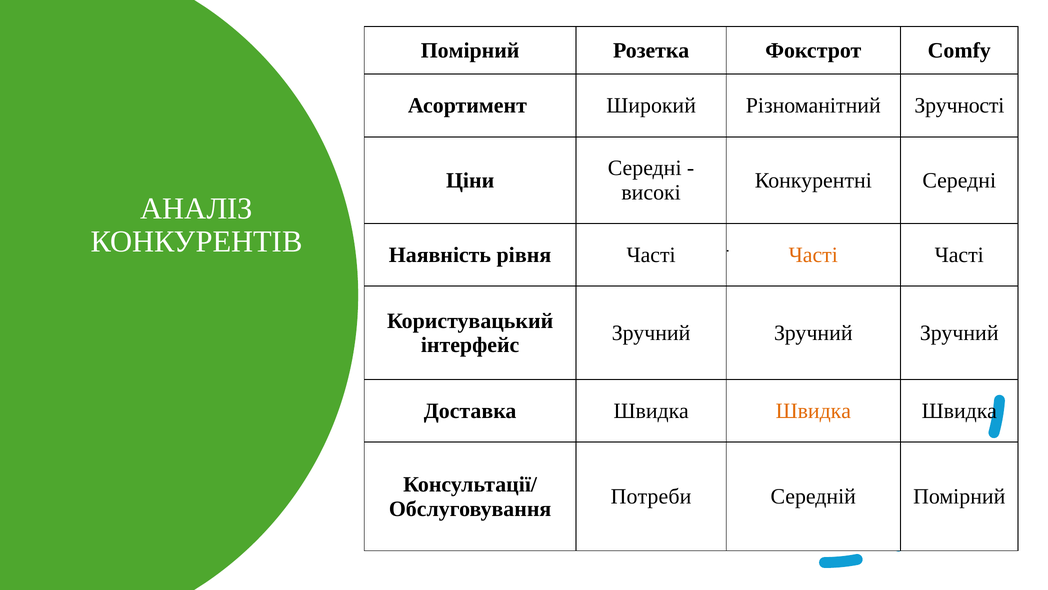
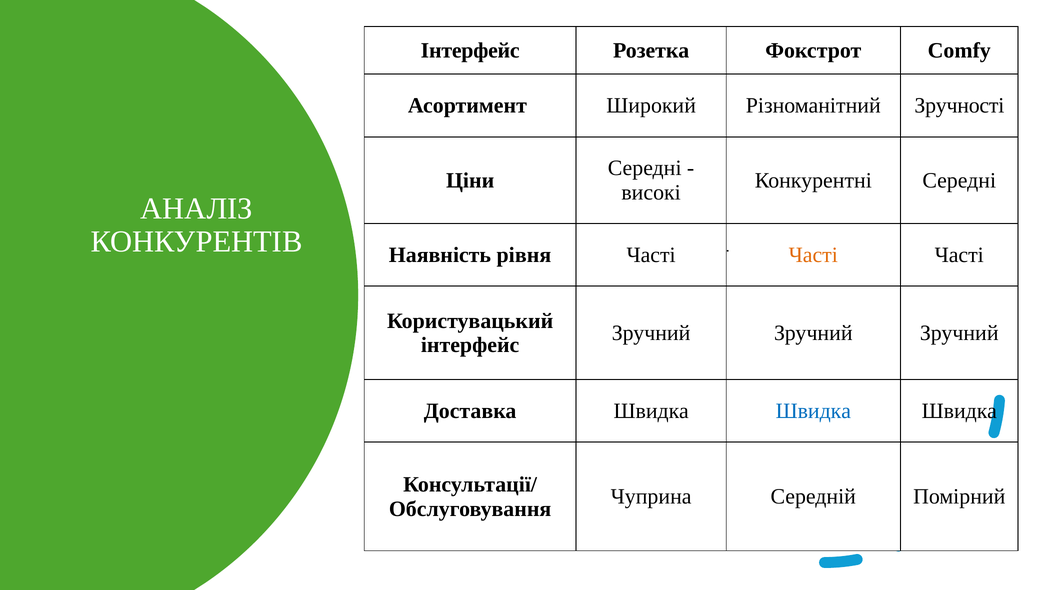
Помірний at (470, 51): Помірний -> Інтерфейс
Швидка at (813, 411) colour: orange -> blue
Потреби: Потреби -> Чуприна
